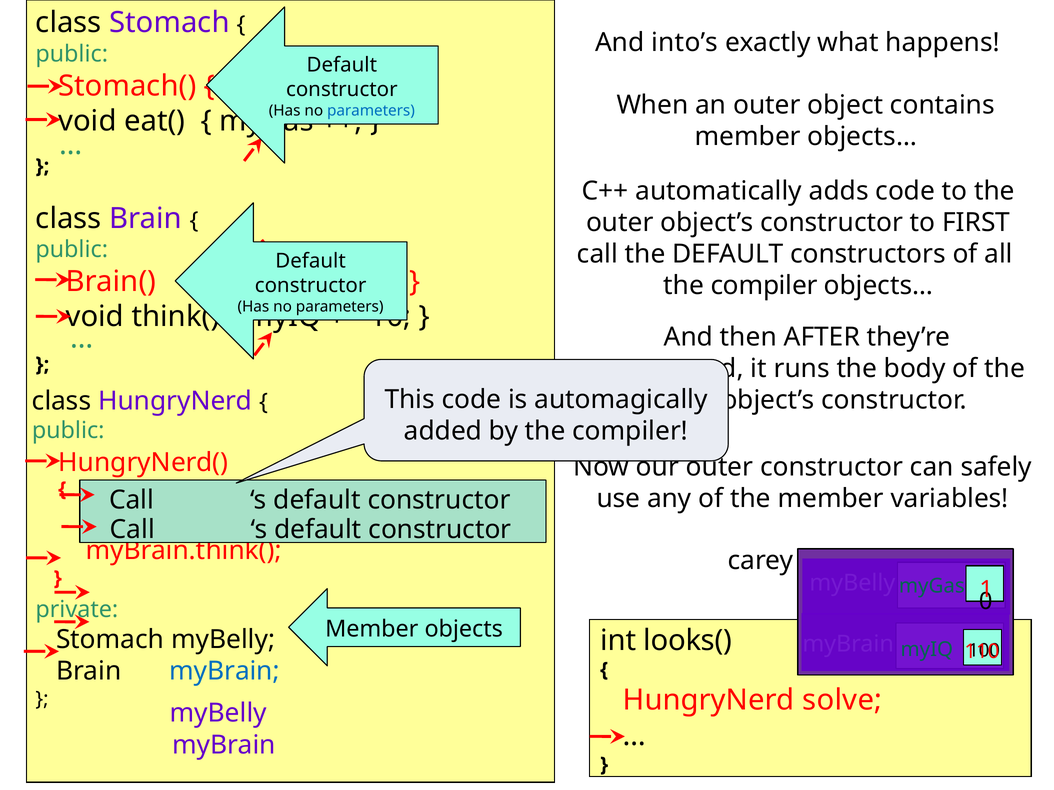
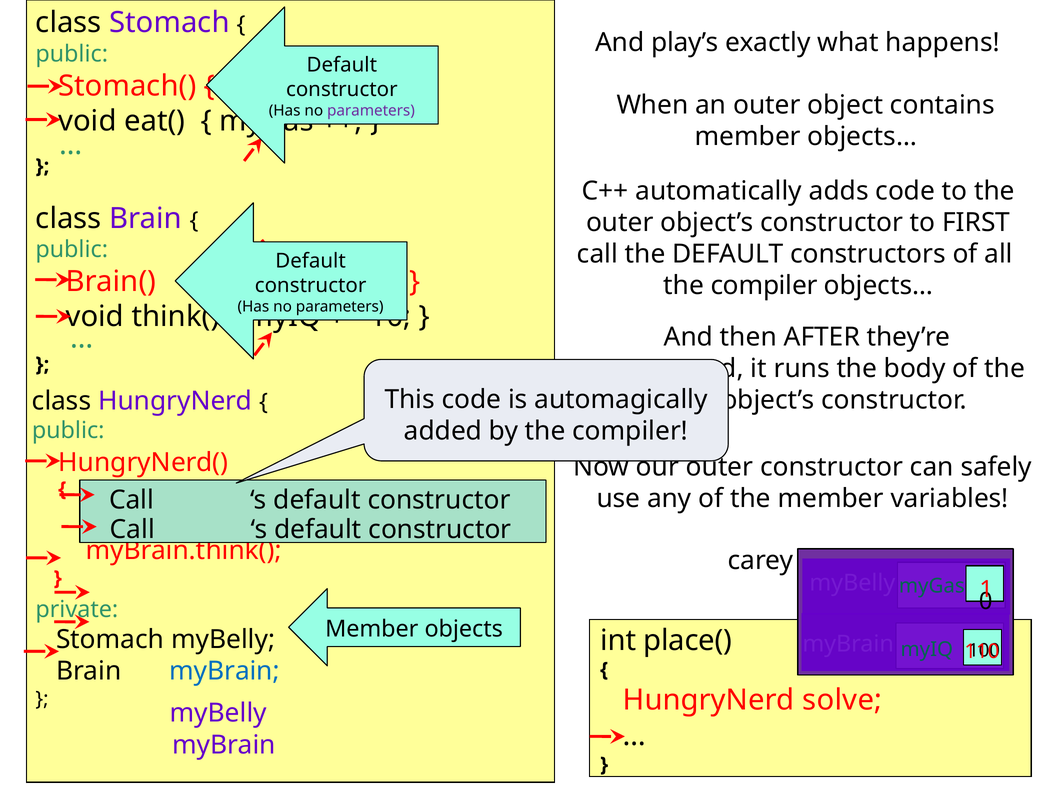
into’s: into’s -> play’s
parameters at (371, 111) colour: blue -> purple
looks(: looks( -> place(
